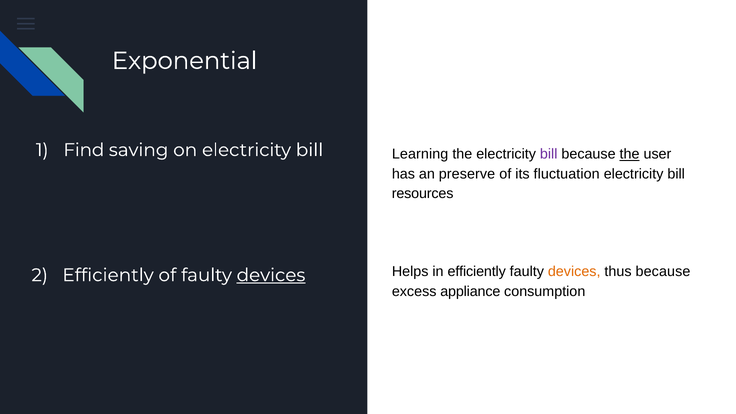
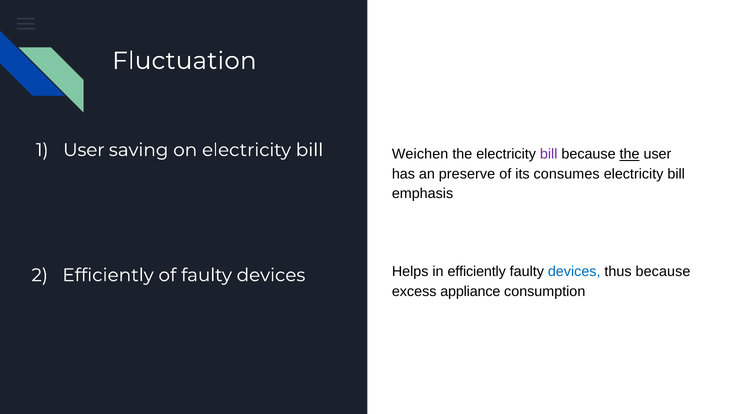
Exponential: Exponential -> Fluctuation
Find at (84, 150): Find -> User
Learning: Learning -> Weichen
fluctuation: fluctuation -> consumes
resources: resources -> emphasis
devices at (271, 275) underline: present -> none
devices at (574, 272) colour: orange -> blue
